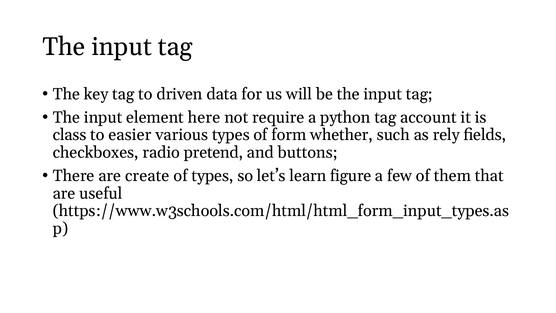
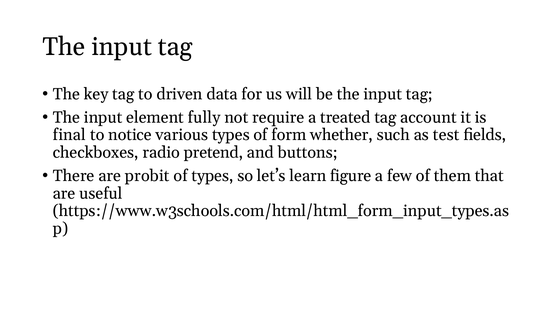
here: here -> fully
python: python -> treated
class: class -> final
easier: easier -> notice
rely: rely -> test
create: create -> probit
